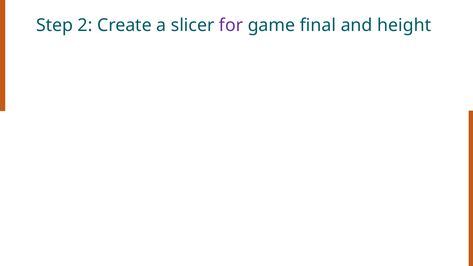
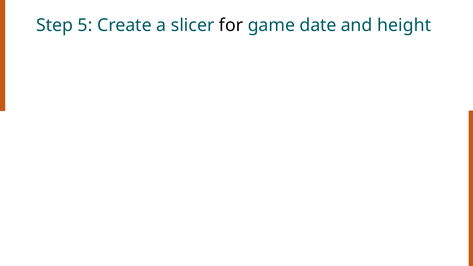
2: 2 -> 5
for colour: purple -> black
final: final -> date
